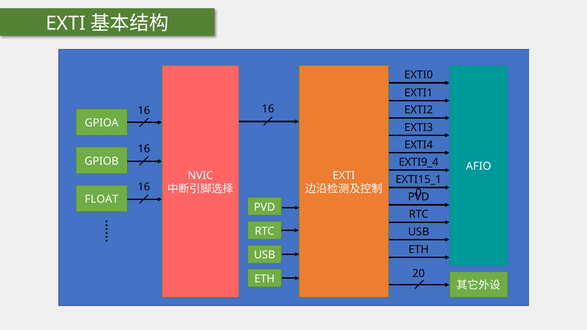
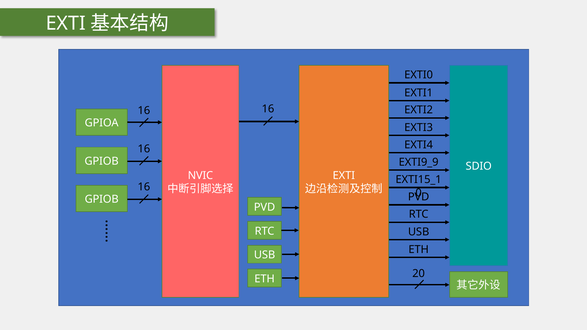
EXTI9_4: EXTI9_4 -> EXTI9_9
AFIO: AFIO -> SDIO
FLOAT at (102, 199): FLOAT -> GPIOB
